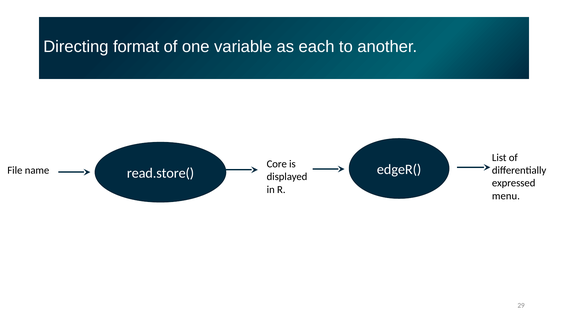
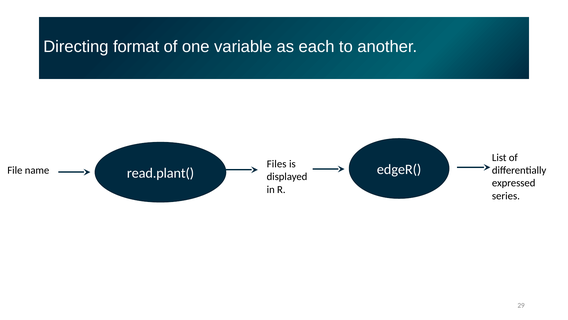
Core: Core -> Files
read.store(: read.store( -> read.plant(
menu: menu -> series
